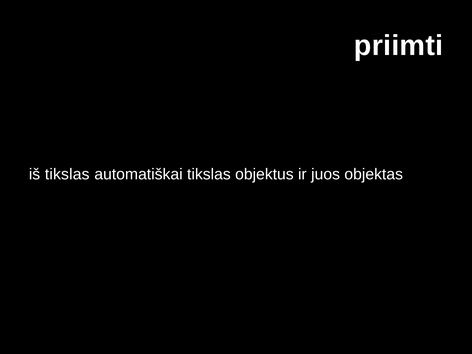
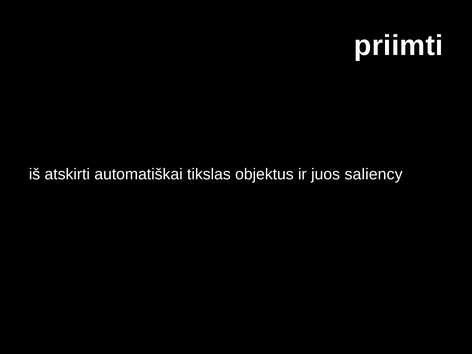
iš tikslas: tikslas -> atskirti
objektas: objektas -> saliency
